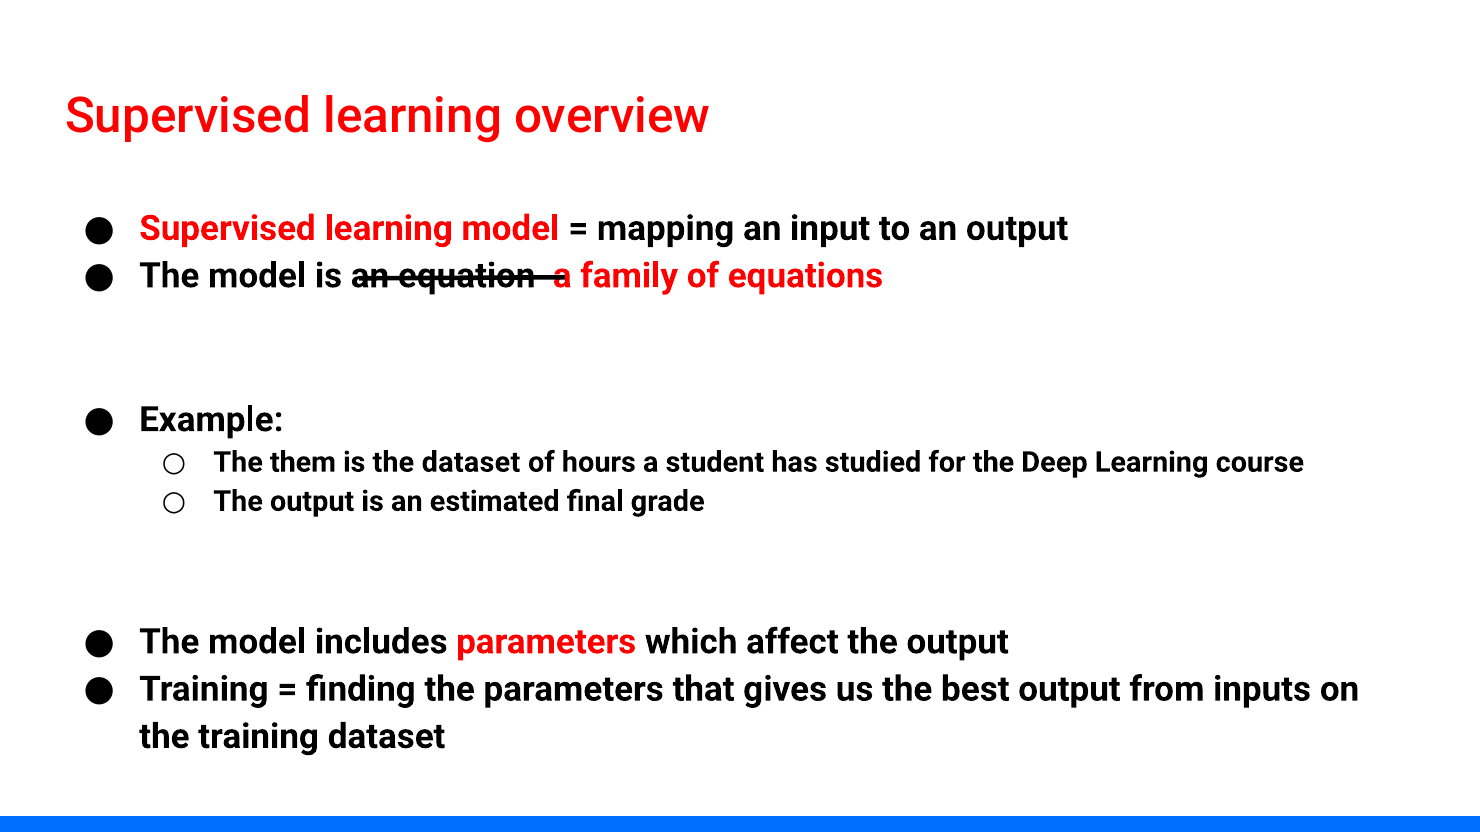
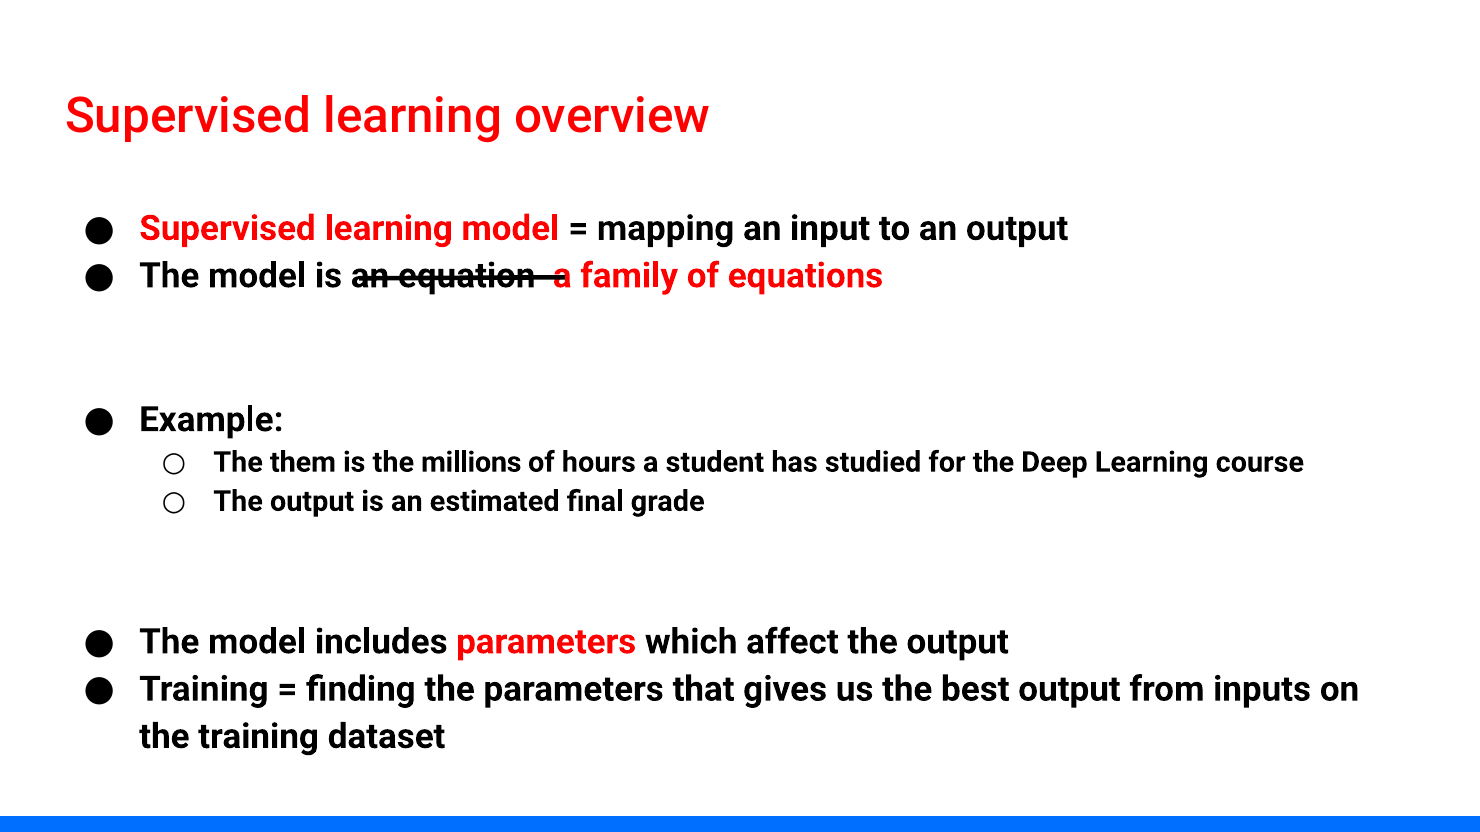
the dataset: dataset -> millions
